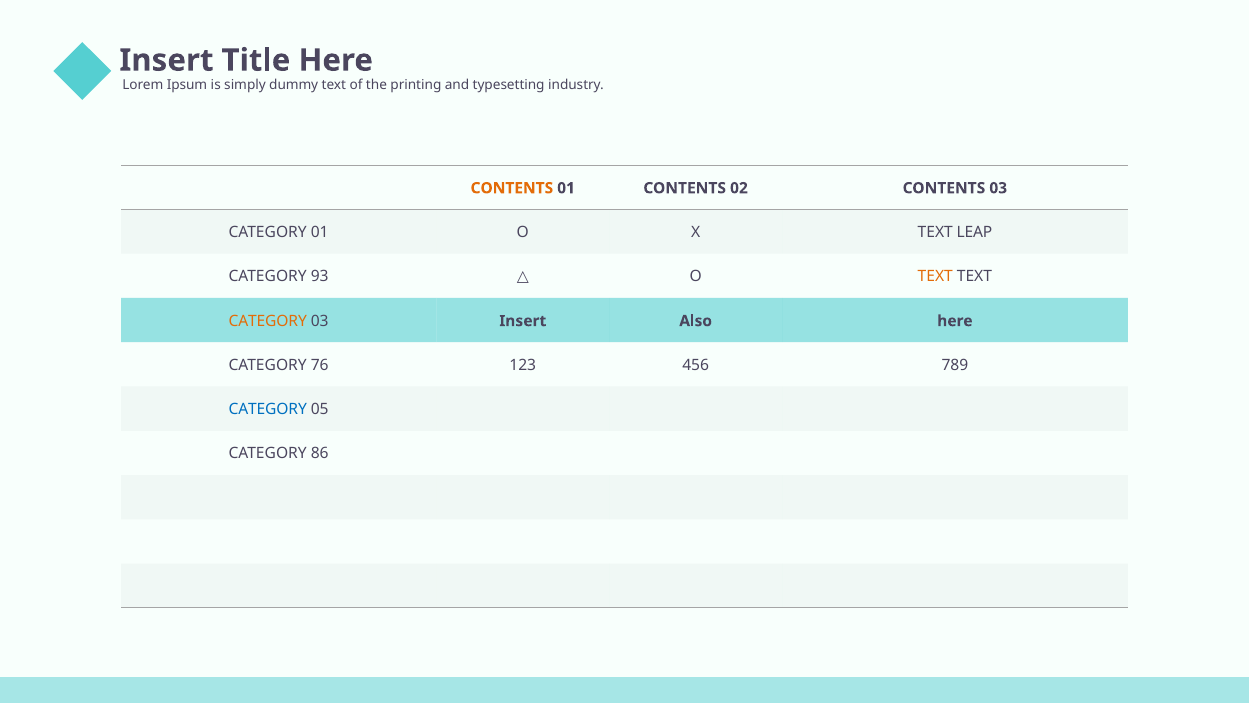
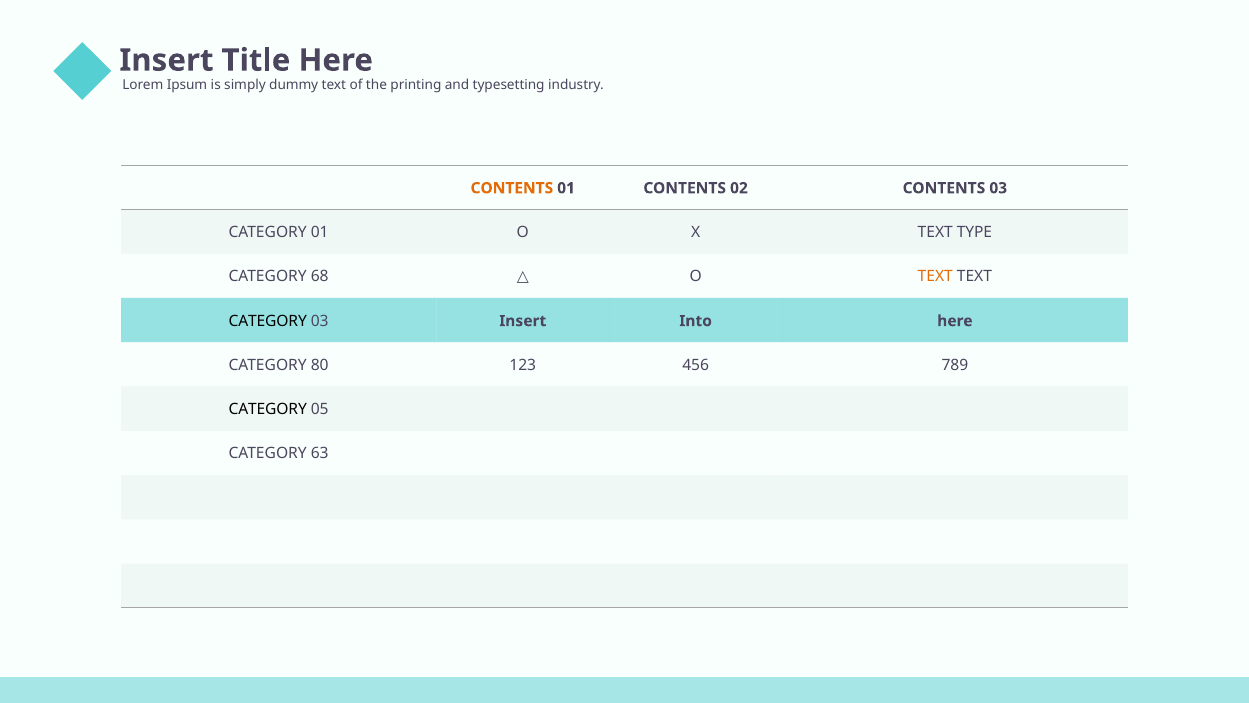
LEAP: LEAP -> TYPE
93: 93 -> 68
CATEGORY at (268, 321) colour: orange -> black
Also: Also -> Into
76: 76 -> 80
CATEGORY at (268, 409) colour: blue -> black
86: 86 -> 63
